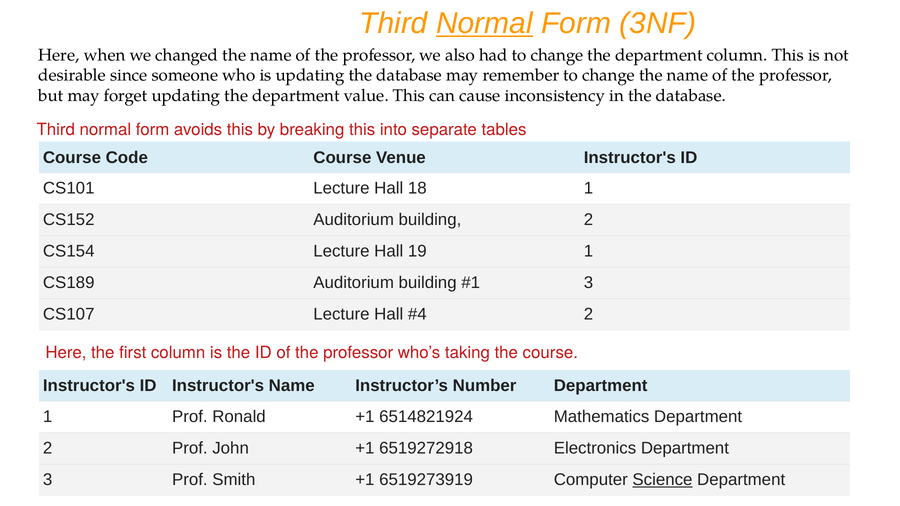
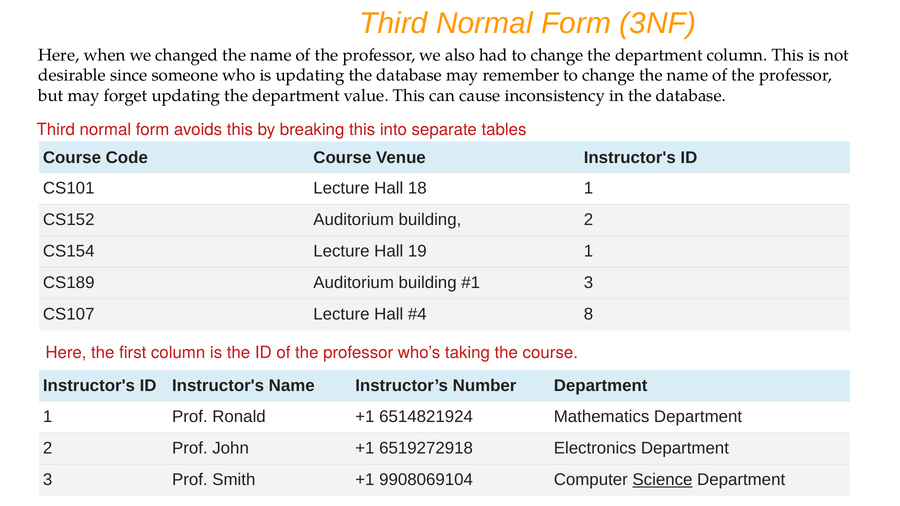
Normal at (484, 23) underline: present -> none
2 at (588, 314): 2 -> 8
6519273919: 6519273919 -> 9908069104
